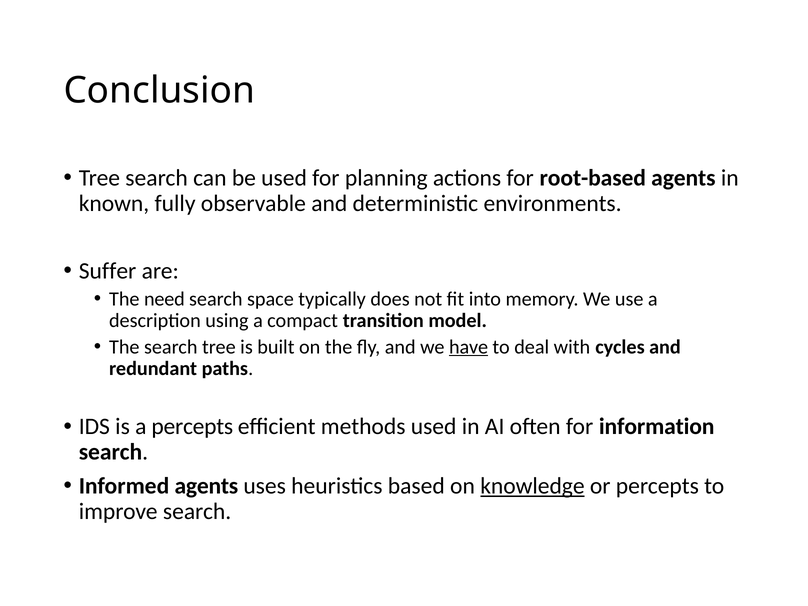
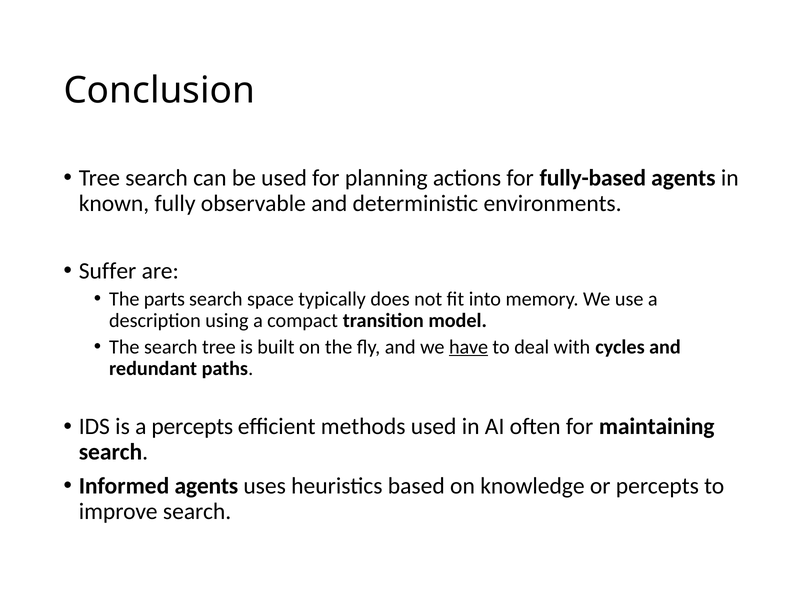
root-based: root-based -> fully-based
need: need -> parts
information: information -> maintaining
knowledge underline: present -> none
